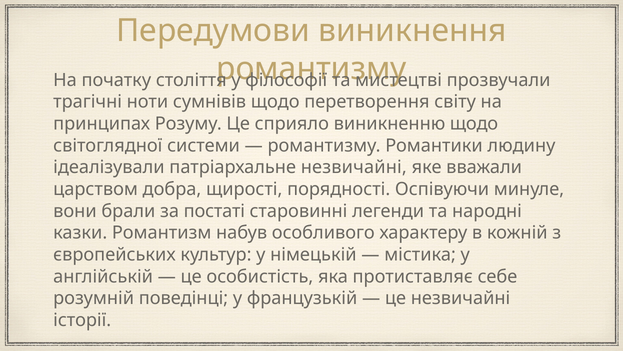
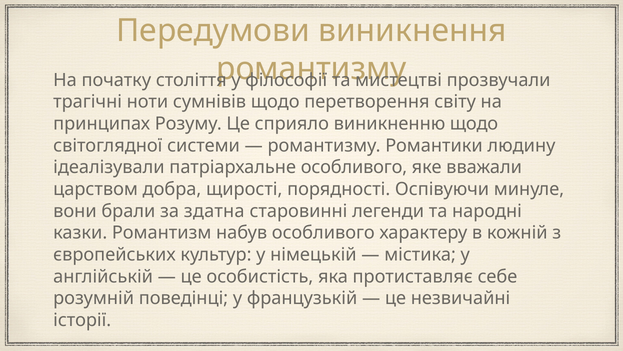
патріархальне незвичайні: незвичайні -> особливого
постаті: постаті -> здатна
